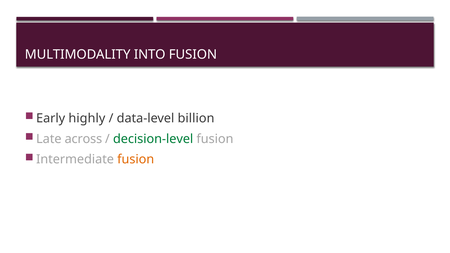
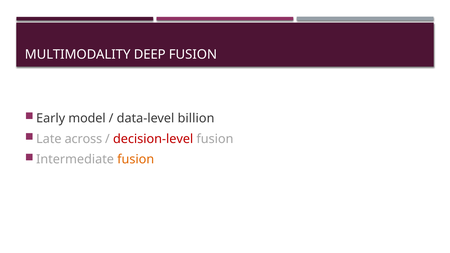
INTO: INTO -> DEEP
highly: highly -> model
decision-level colour: green -> red
